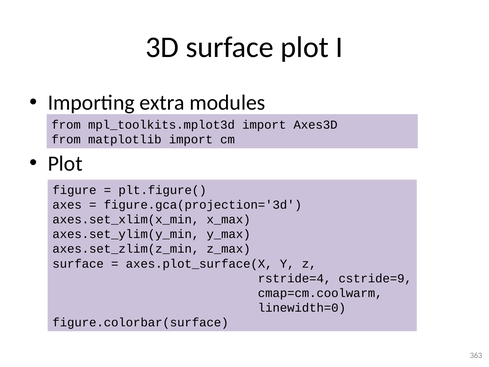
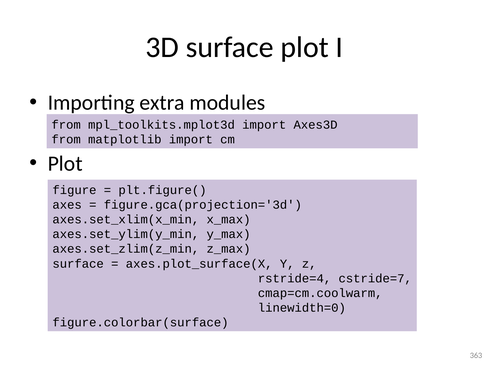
cstride=9: cstride=9 -> cstride=7
